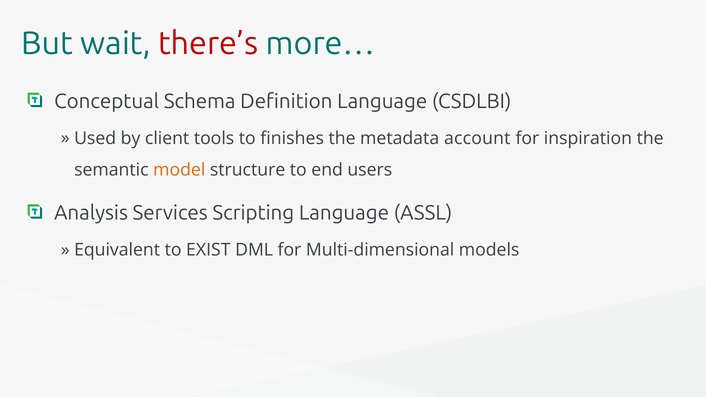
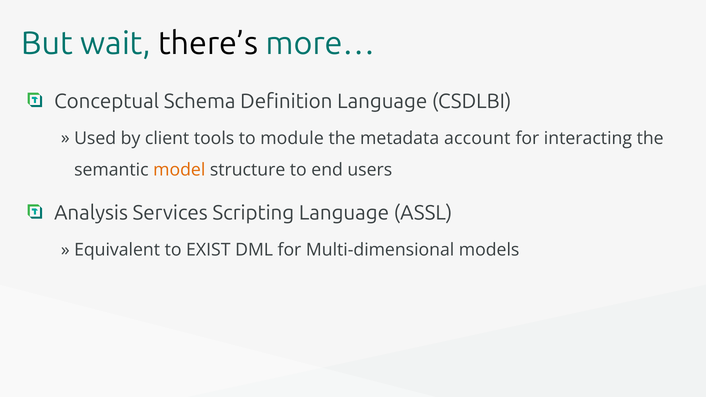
there’s colour: red -> black
finishes: finishes -> module
inspiration: inspiration -> interacting
